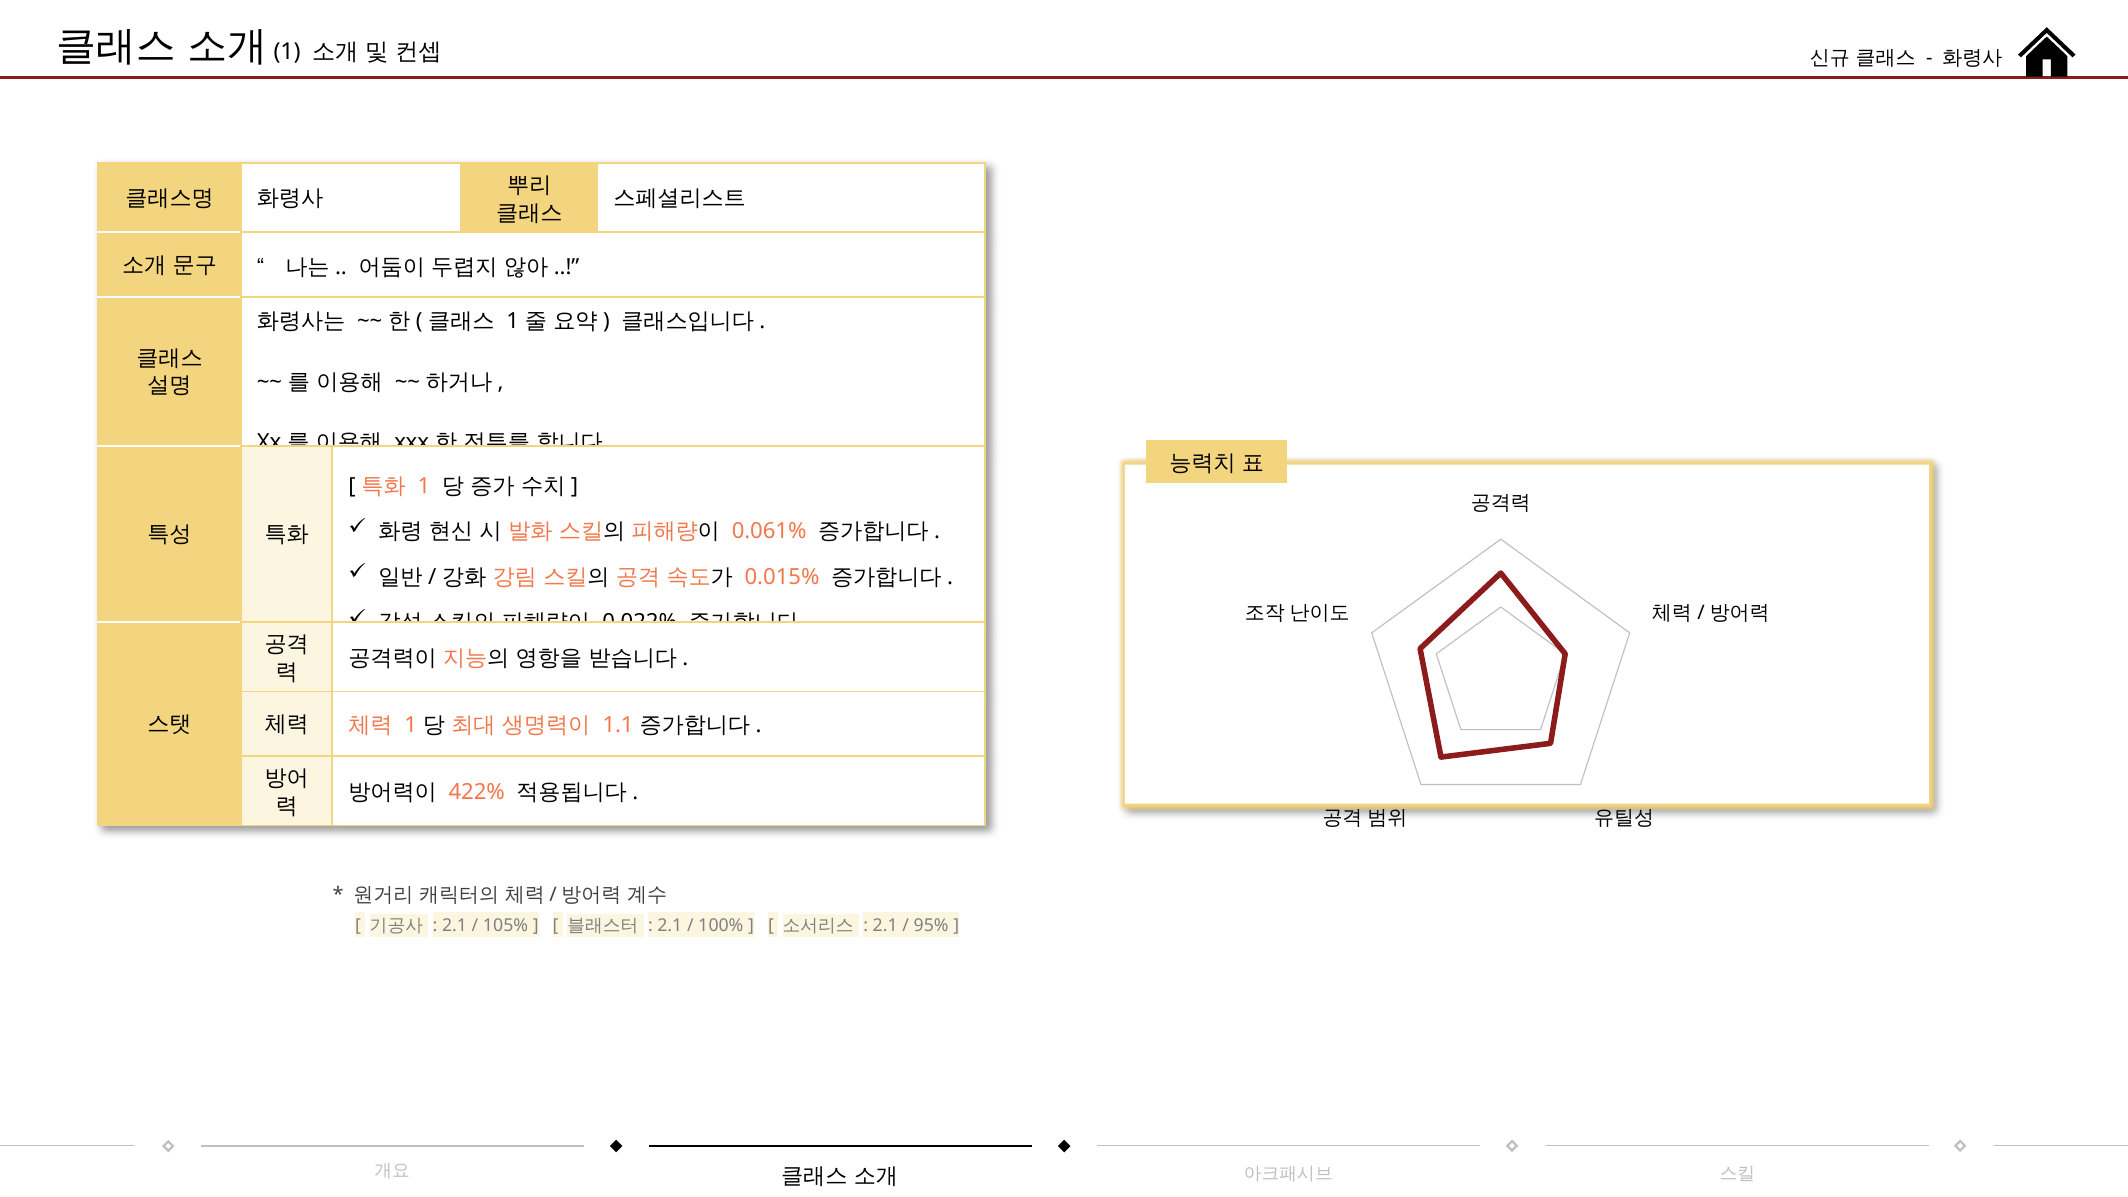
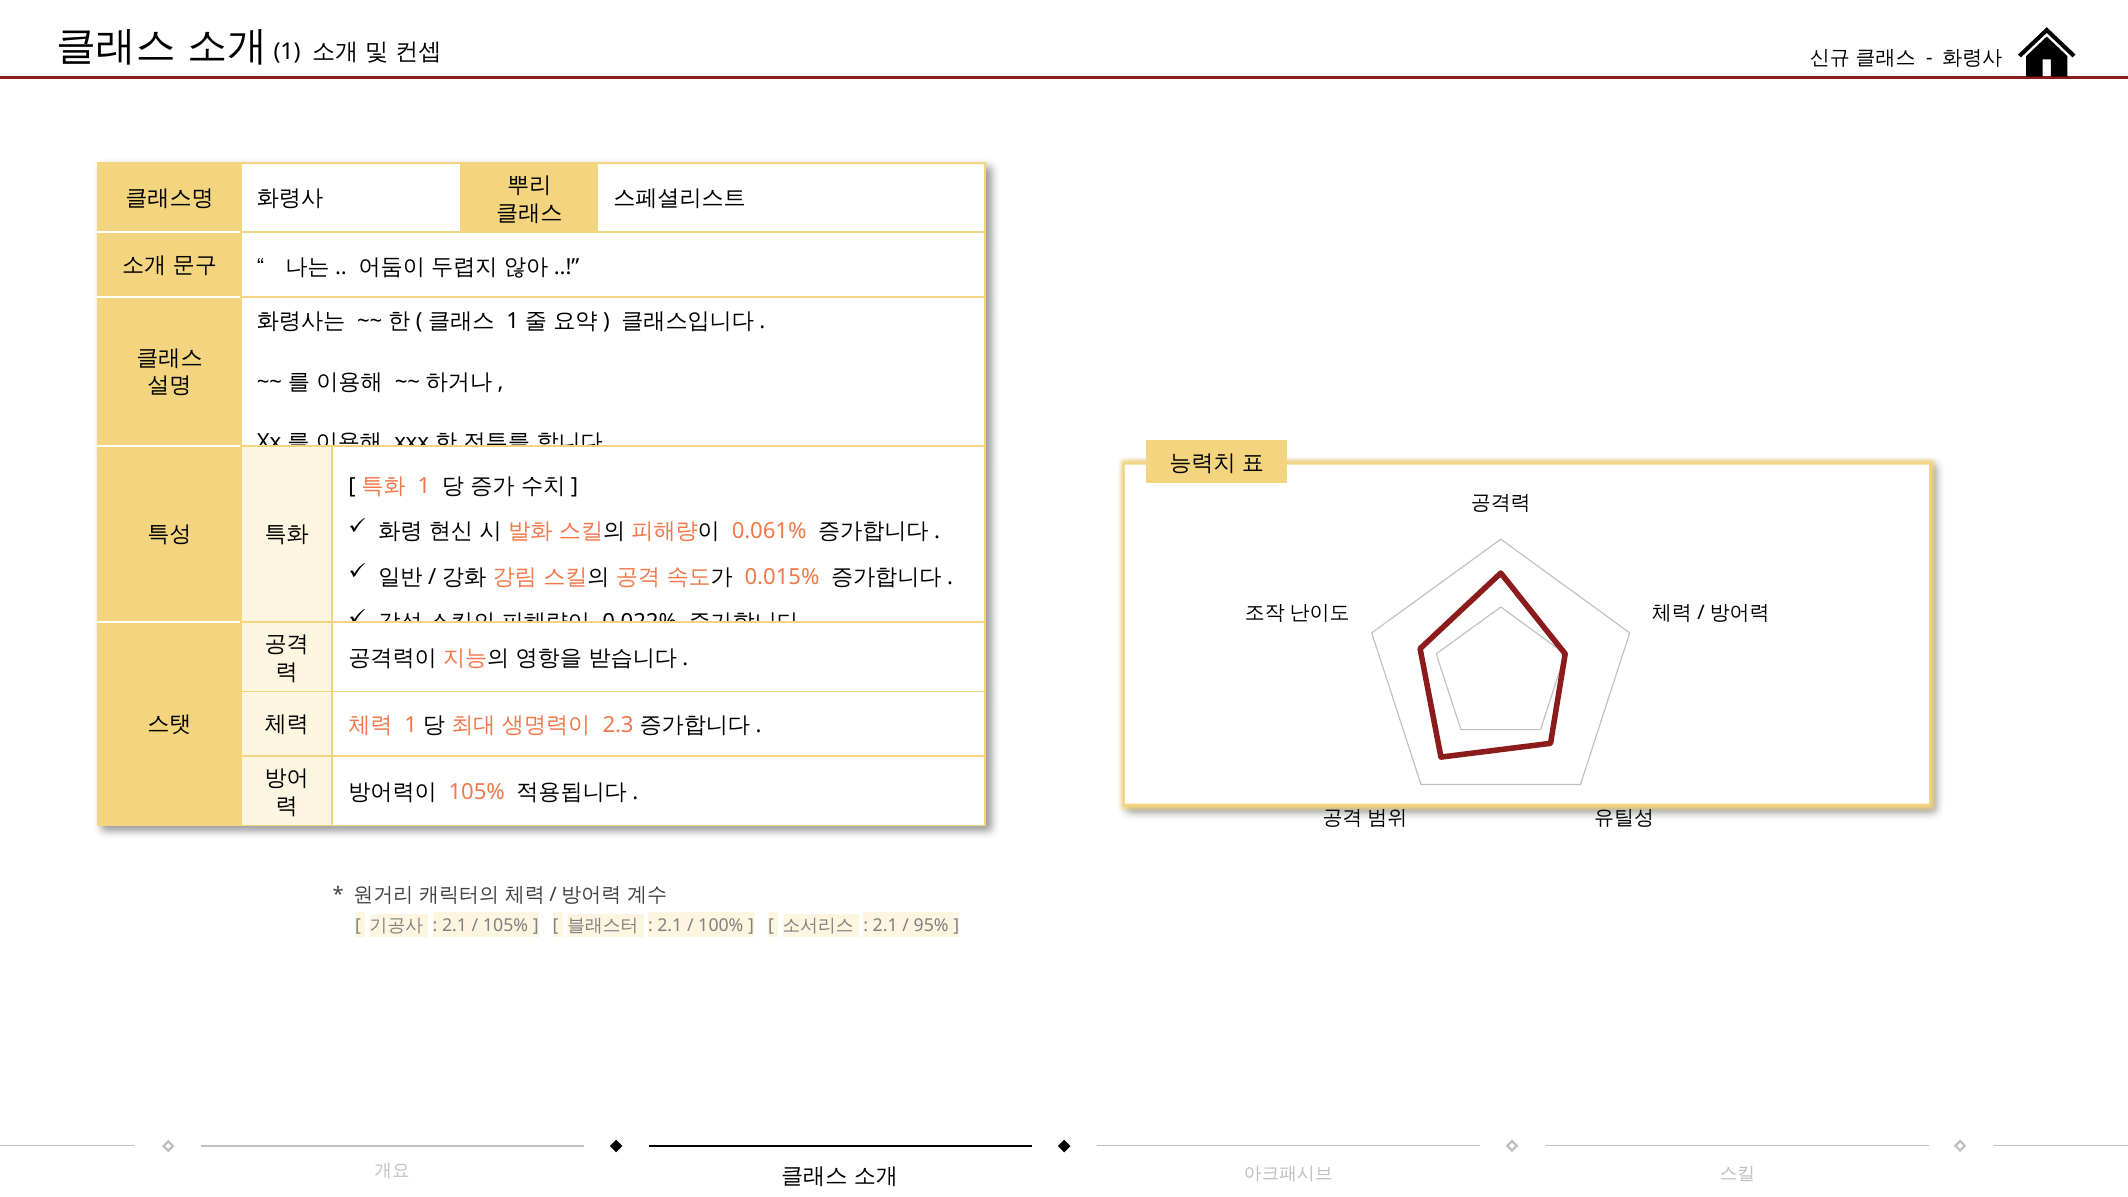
1.1: 1.1 -> 2.3
422% at (477, 792): 422% -> 105%
